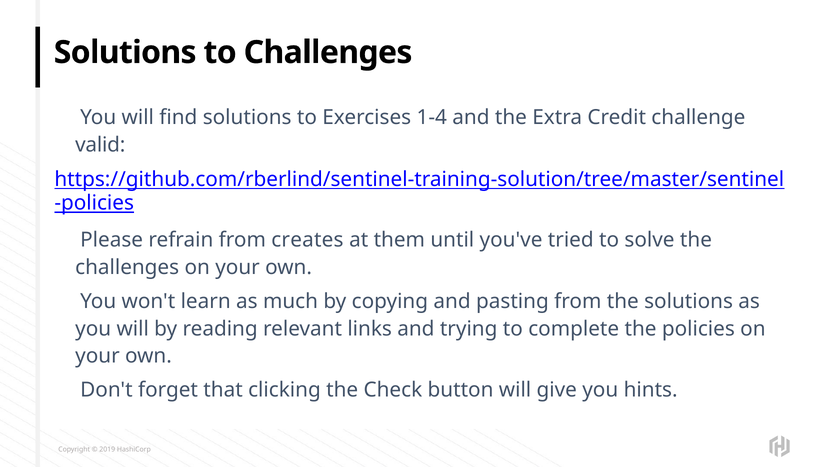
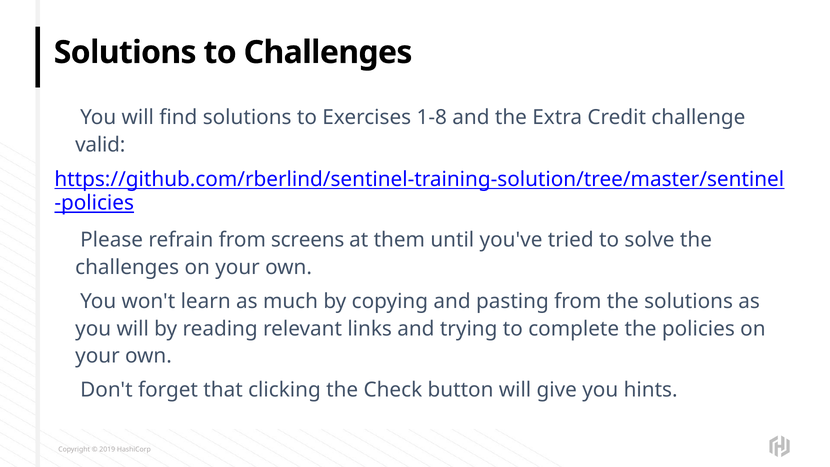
1-4: 1-4 -> 1-8
creates: creates -> screens
